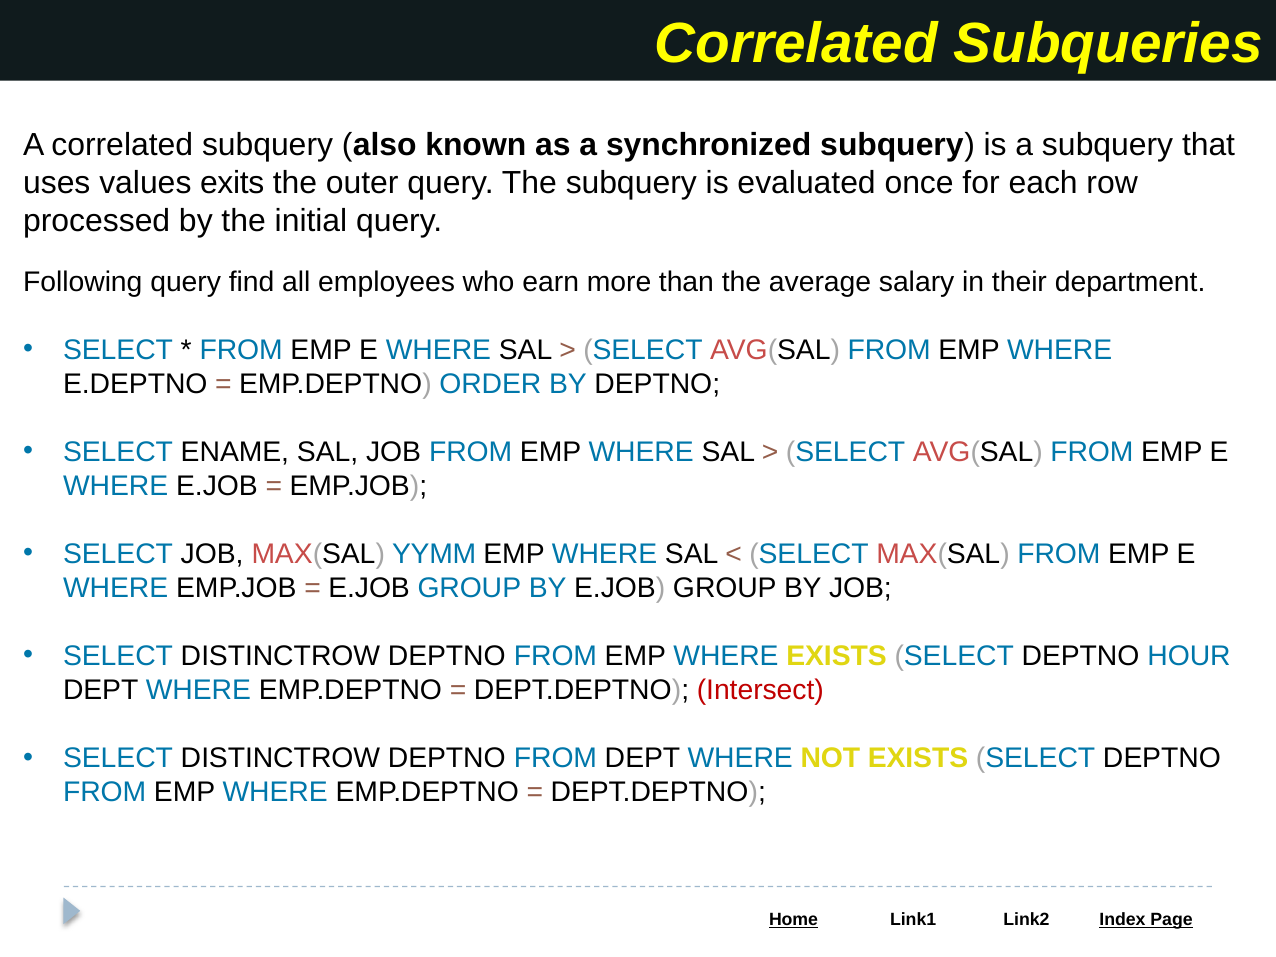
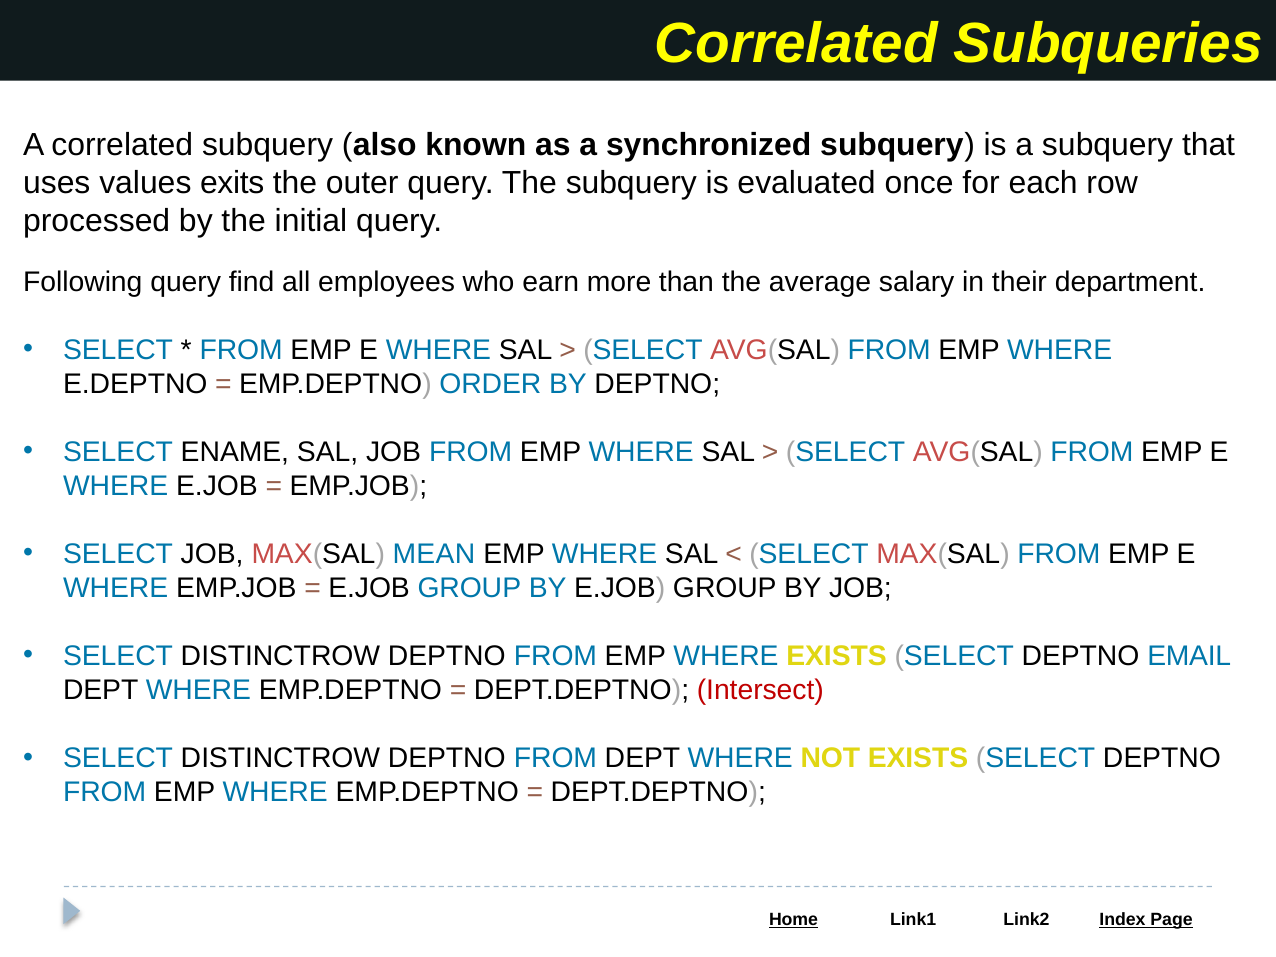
YYMM: YYMM -> MEAN
HOUR: HOUR -> EMAIL
